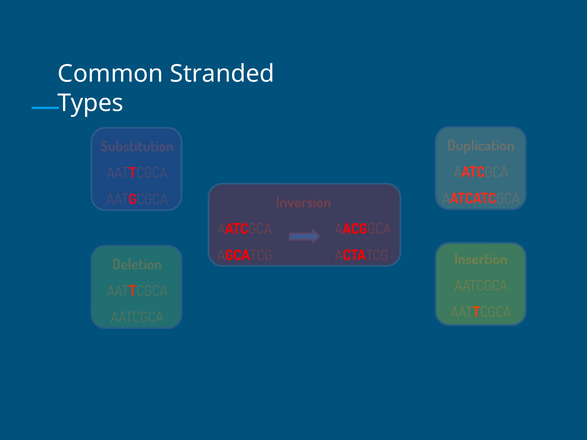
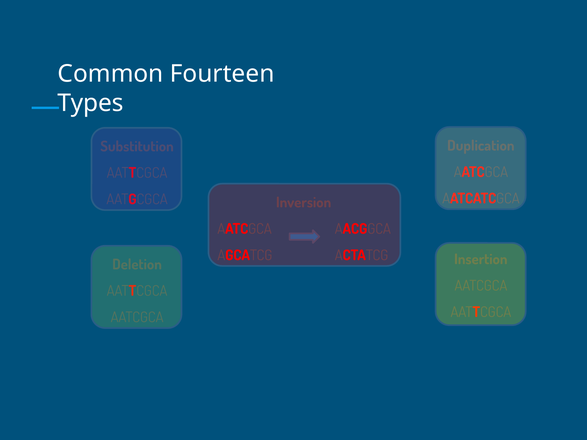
Stranded: Stranded -> Fourteen
